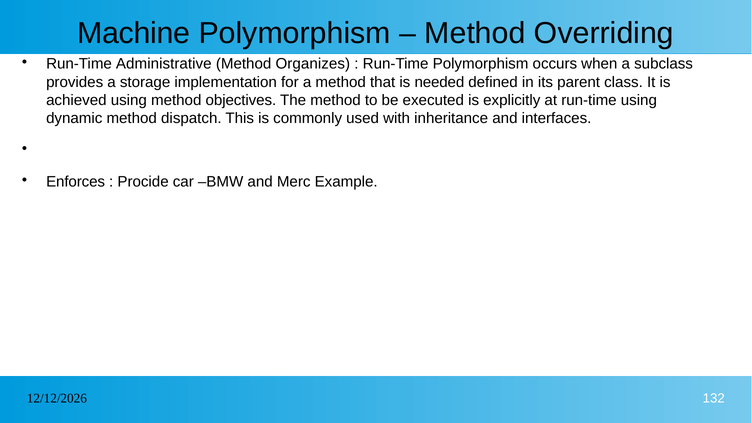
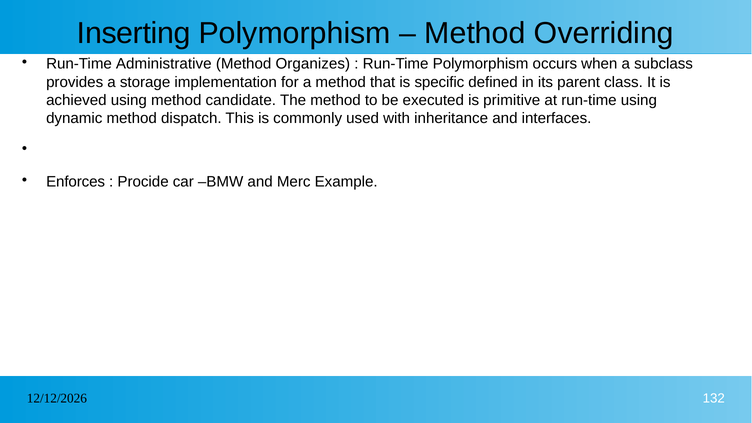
Machine: Machine -> Inserting
needed: needed -> specific
objectives: objectives -> candidate
explicitly: explicitly -> primitive
